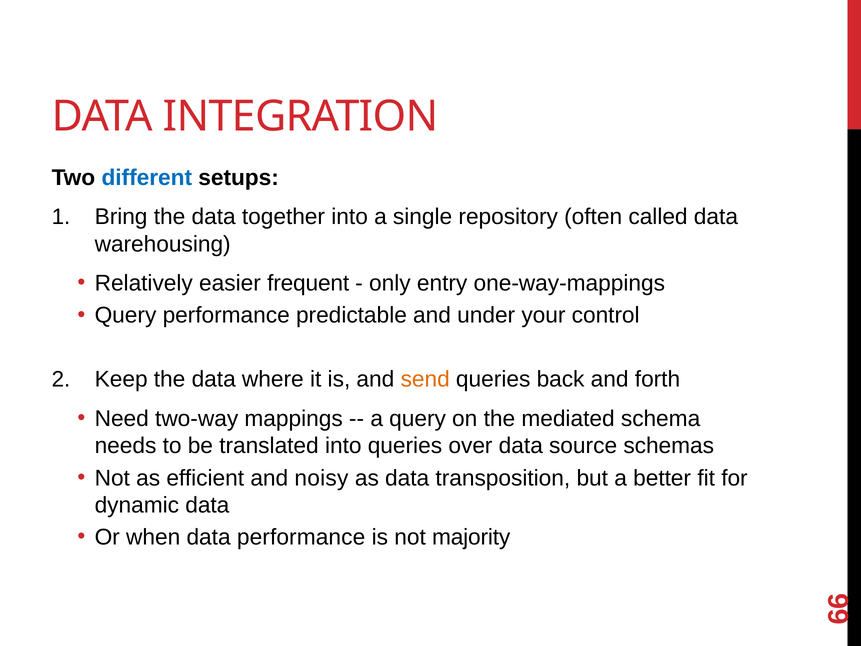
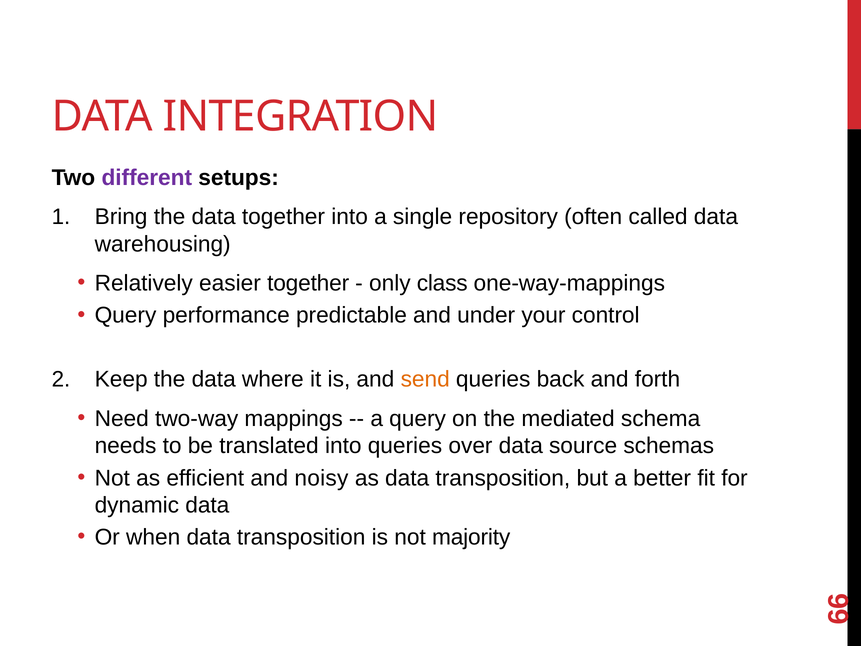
different colour: blue -> purple
easier frequent: frequent -> together
entry: entry -> class
when data performance: performance -> transposition
